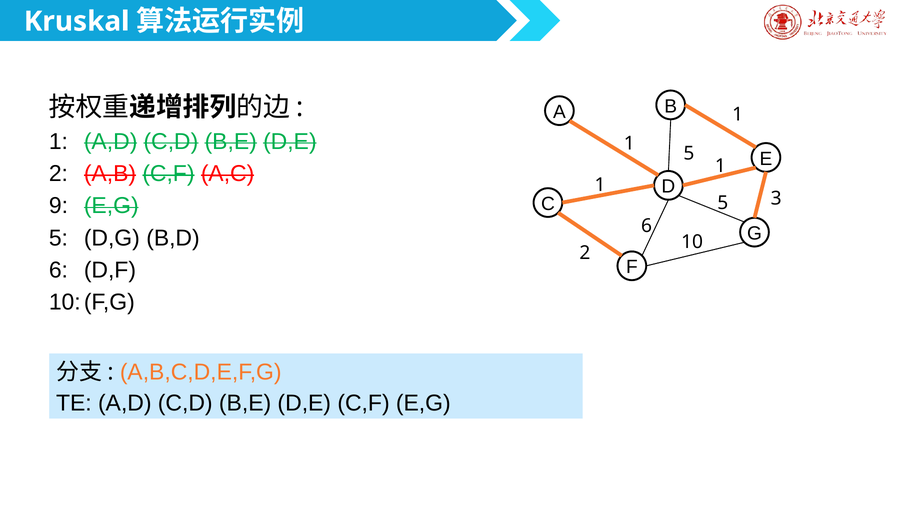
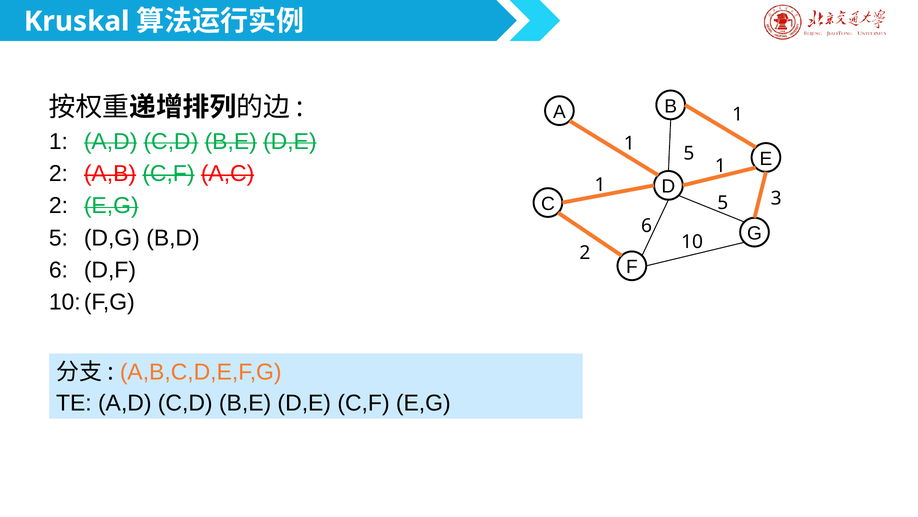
9 at (58, 206): 9 -> 2
